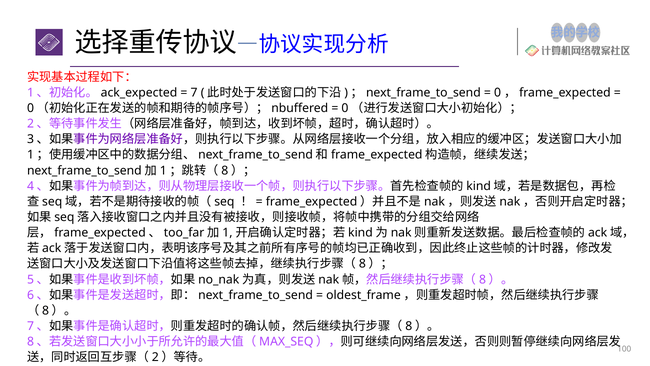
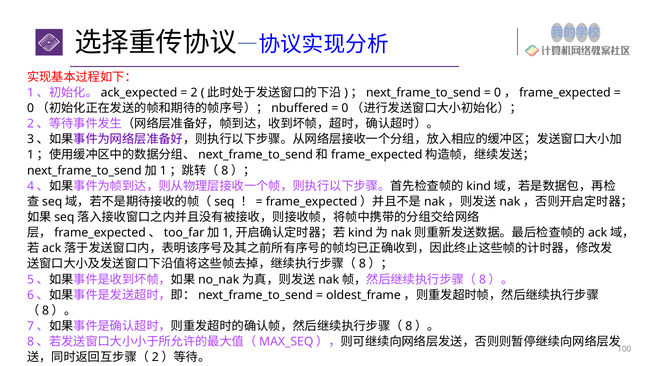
7: 7 -> 2
